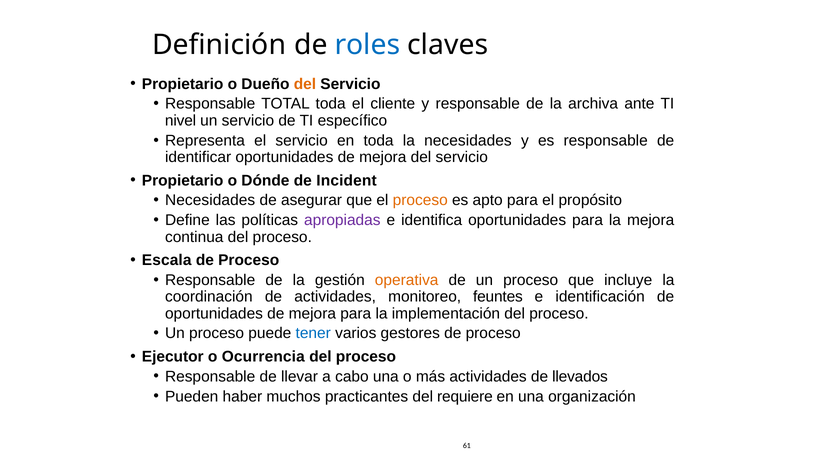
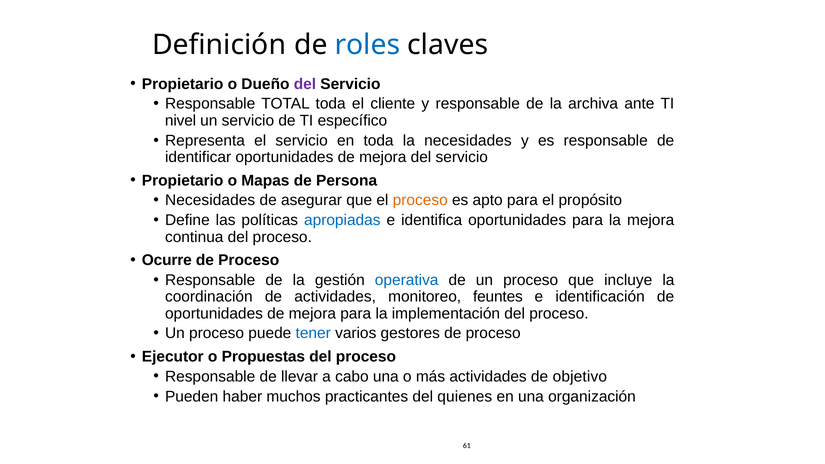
del at (305, 84) colour: orange -> purple
Dónde: Dónde -> Mapas
Incident: Incident -> Persona
apropiadas colour: purple -> blue
Escala: Escala -> Ocurre
operativa colour: orange -> blue
Ocurrencia: Ocurrencia -> Propuestas
llevados: llevados -> objetivo
requiere: requiere -> quienes
